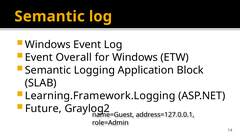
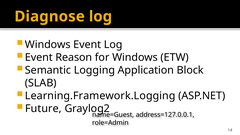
Semantic at (50, 16): Semantic -> Diagnose
Overall: Overall -> Reason
